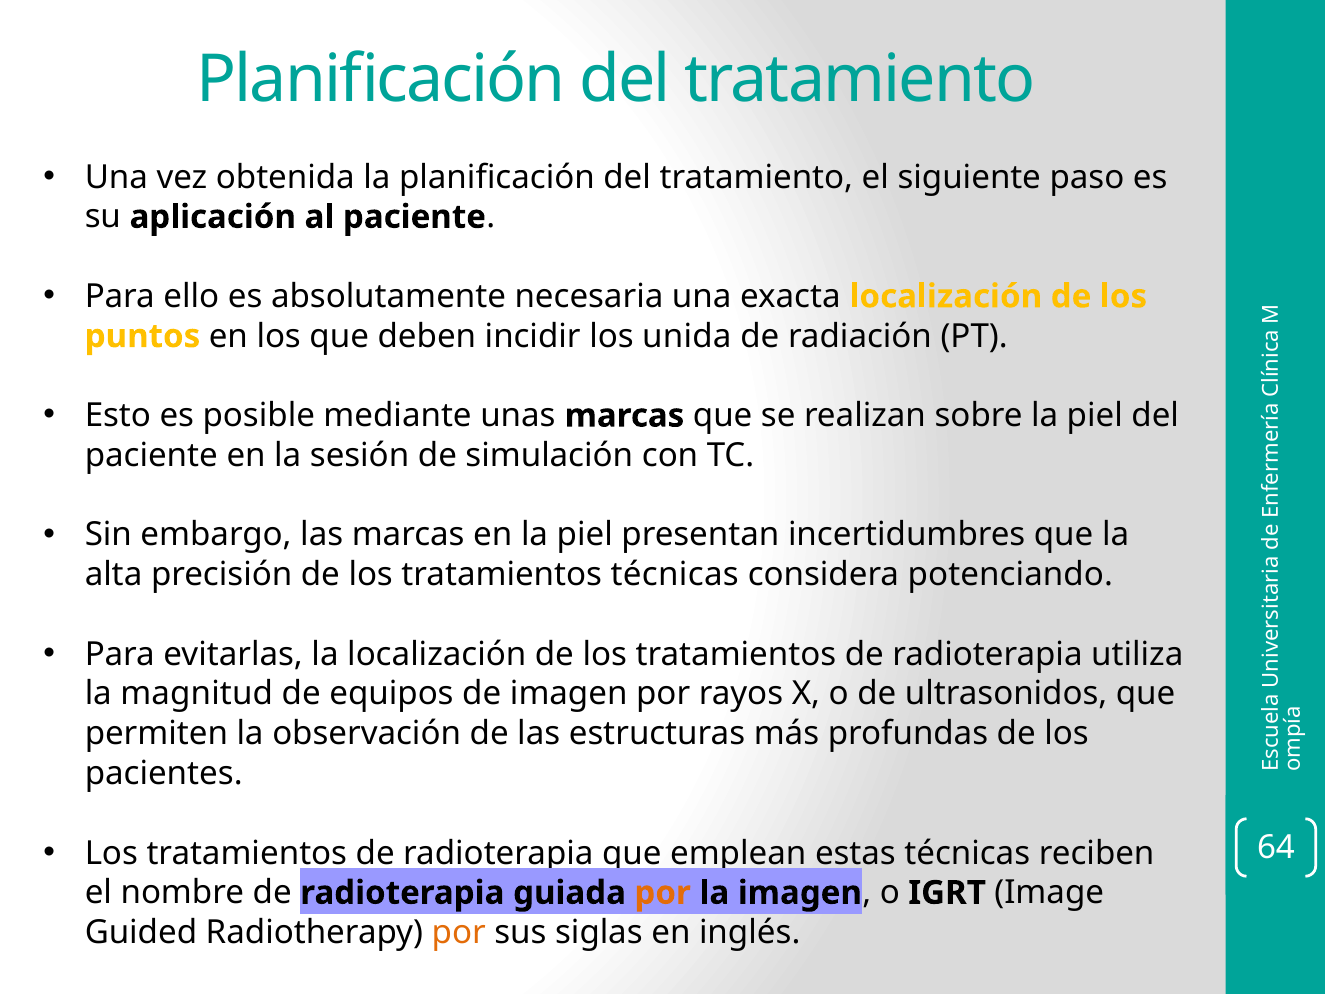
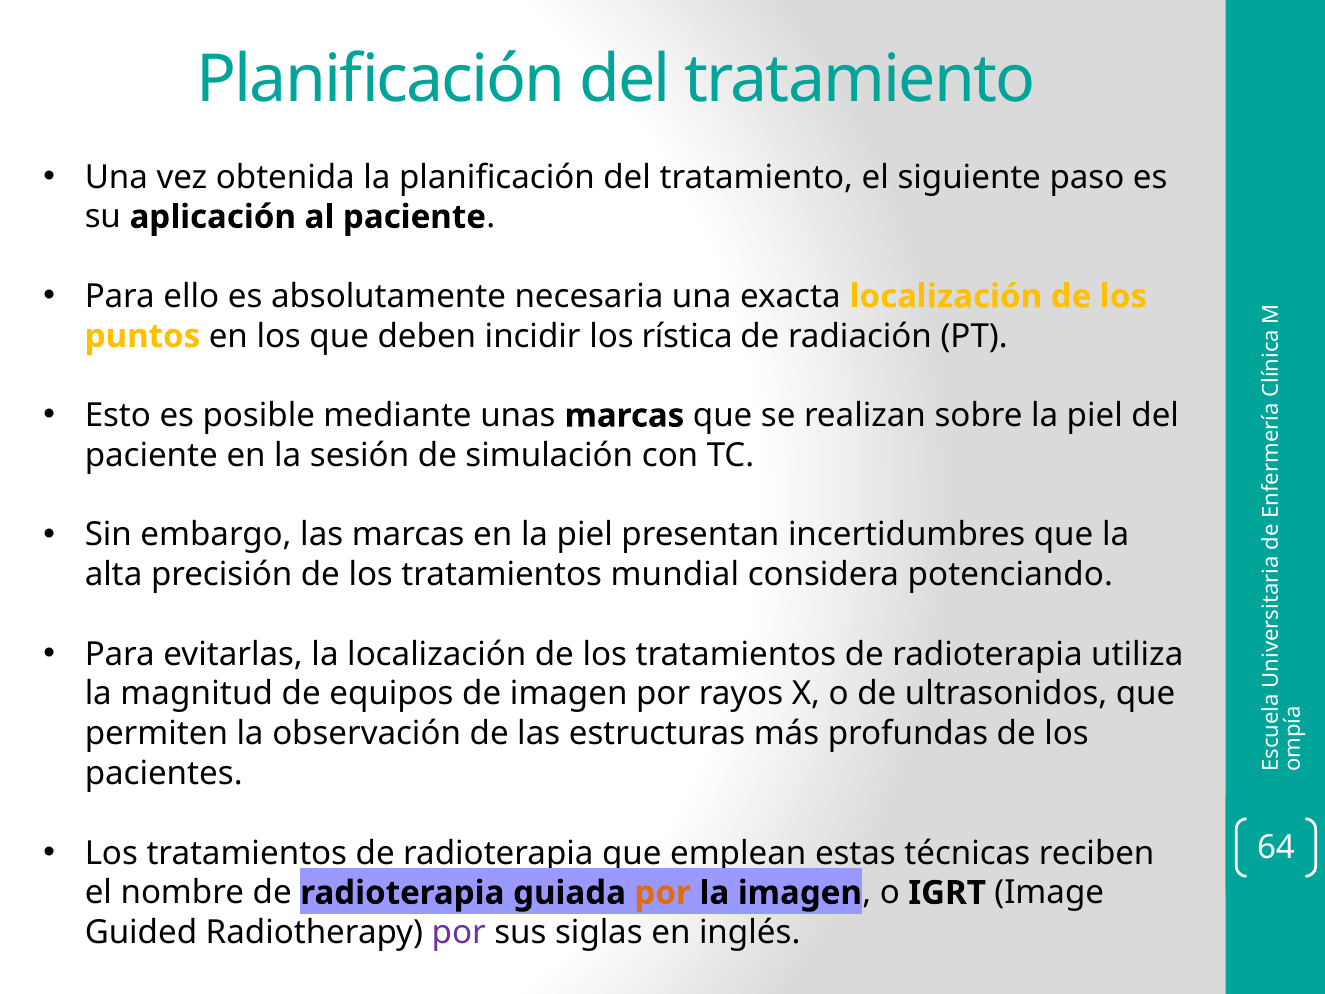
unida: unida -> rística
tratamientos técnicas: técnicas -> mundial
por at (459, 932) colour: orange -> purple
